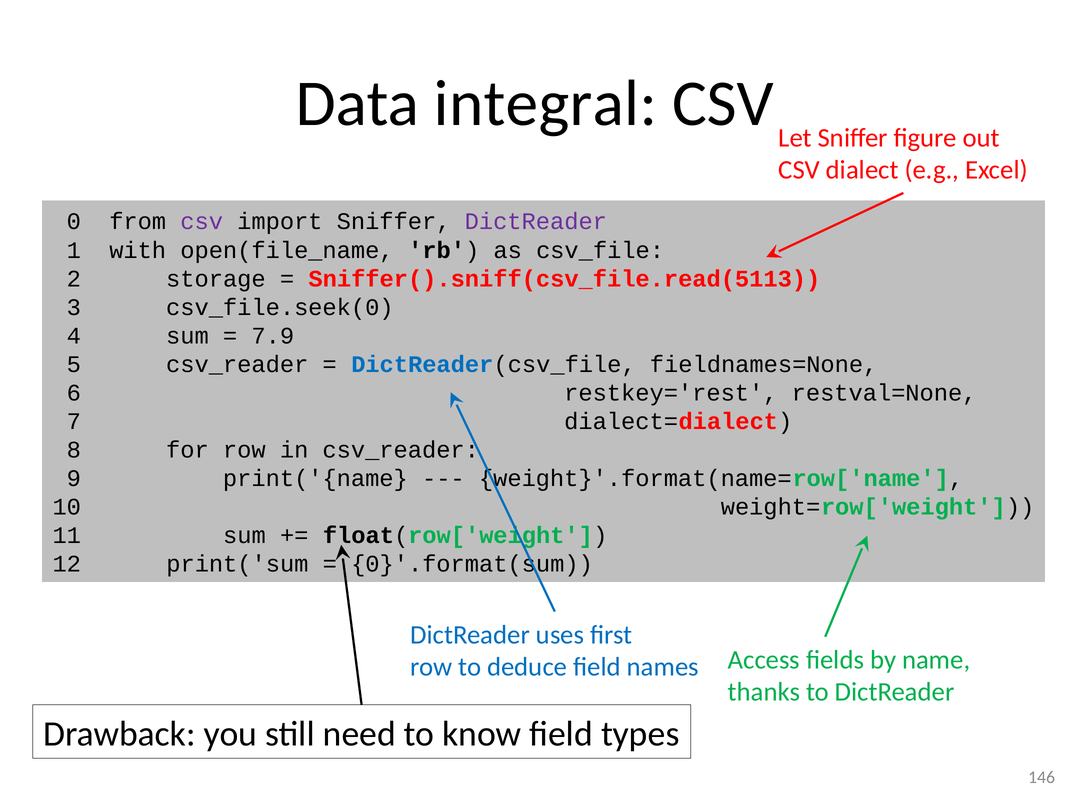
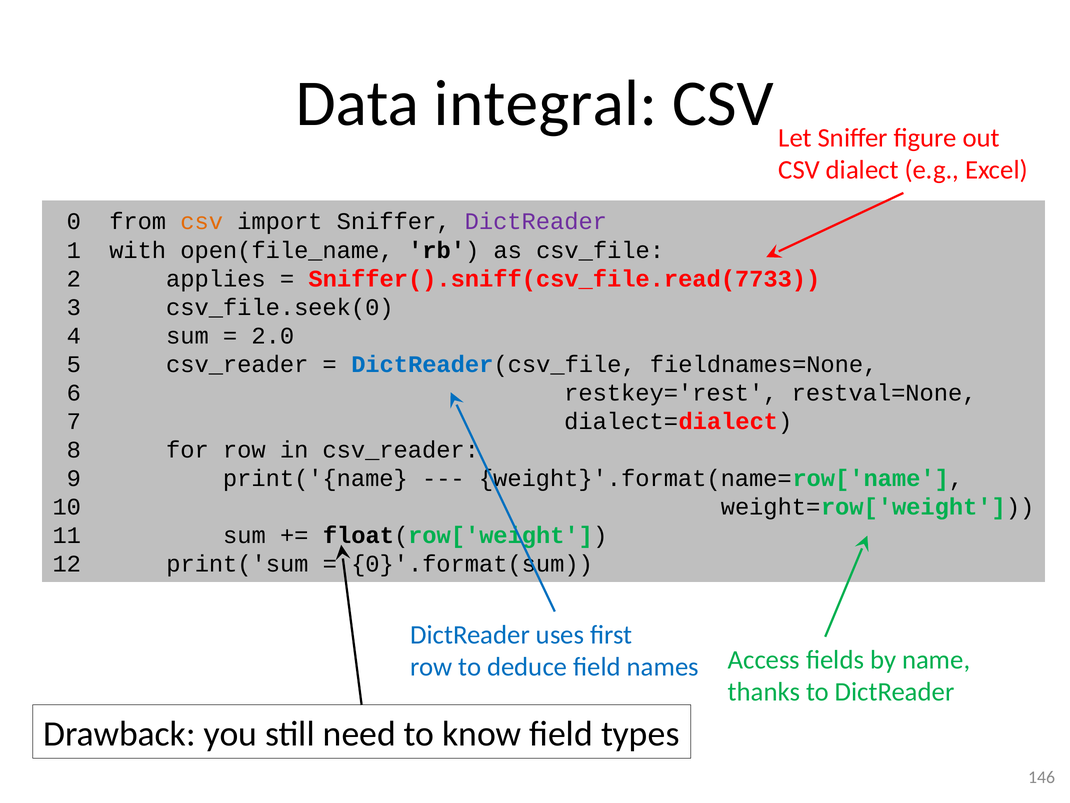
csv at (202, 221) colour: purple -> orange
storage: storage -> applies
Sniffer().sniff(csv_file.read(5113: Sniffer().sniff(csv_file.read(5113 -> Sniffer().sniff(csv_file.read(7733
7.9: 7.9 -> 2.0
